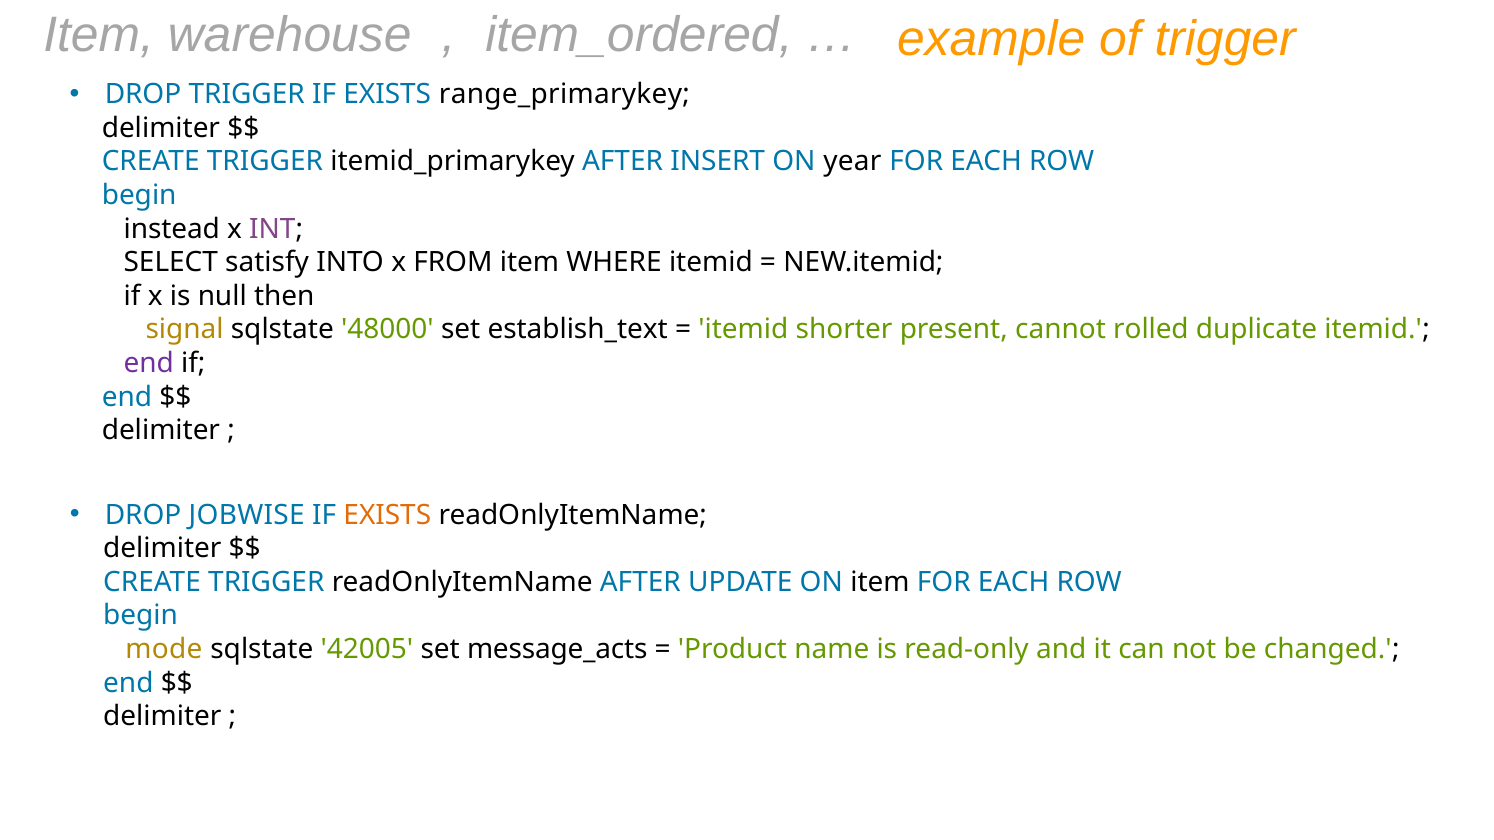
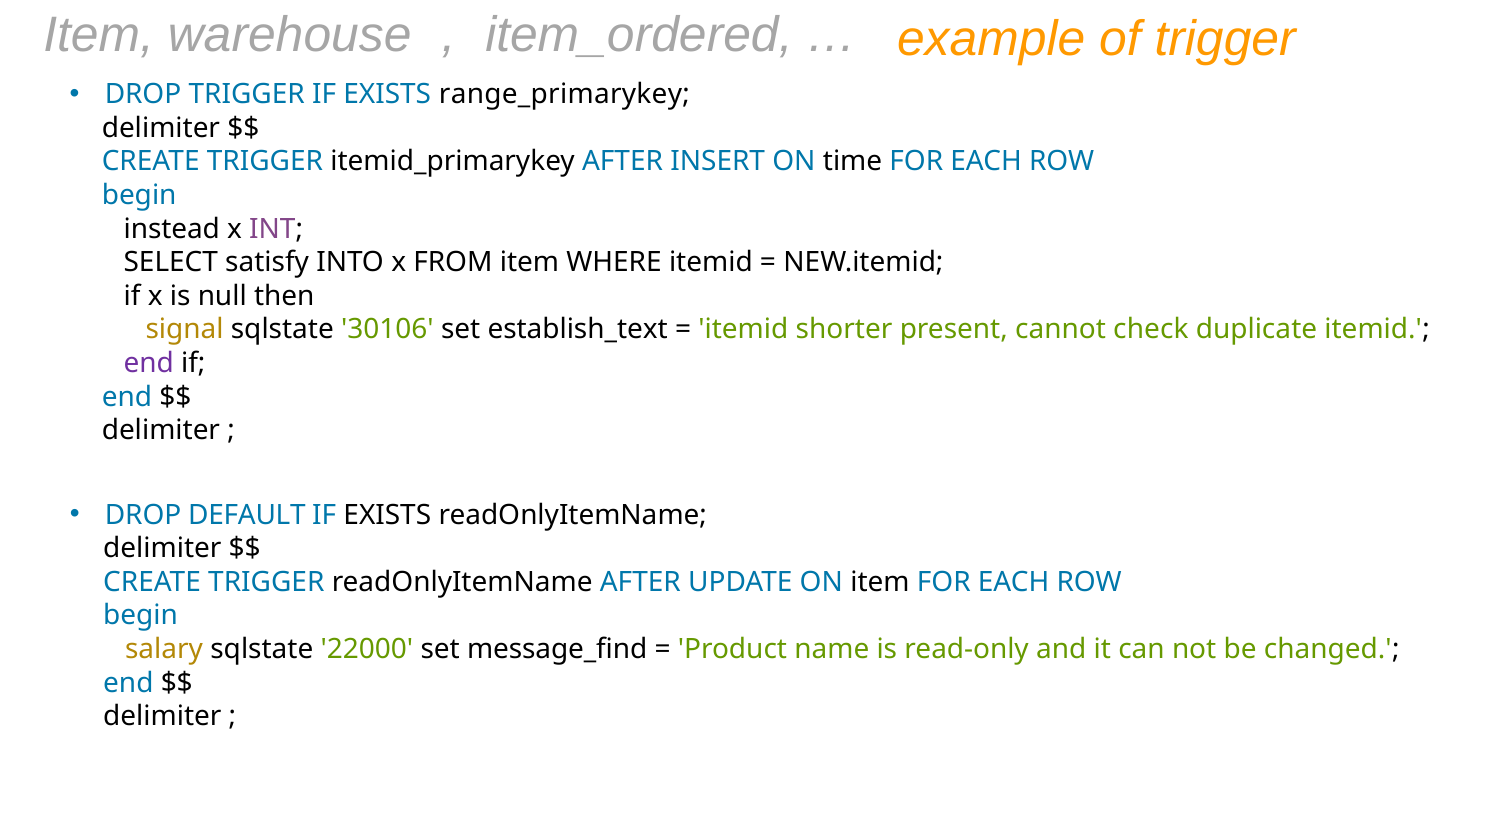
year: year -> time
48000: 48000 -> 30106
rolled: rolled -> check
JOBWISE: JOBWISE -> DEFAULT
EXISTS at (387, 515) colour: orange -> black
mode: mode -> salary
42005: 42005 -> 22000
message_acts: message_acts -> message_find
